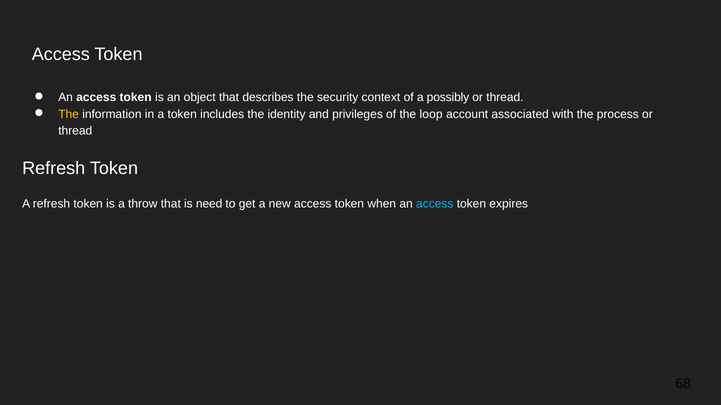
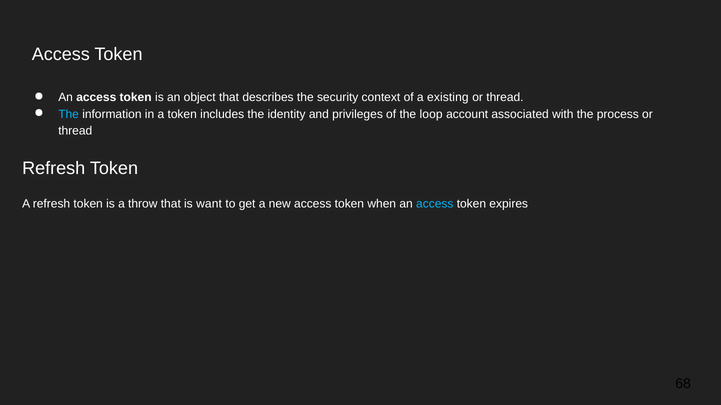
possibly: possibly -> existing
The at (69, 114) colour: yellow -> light blue
need: need -> want
